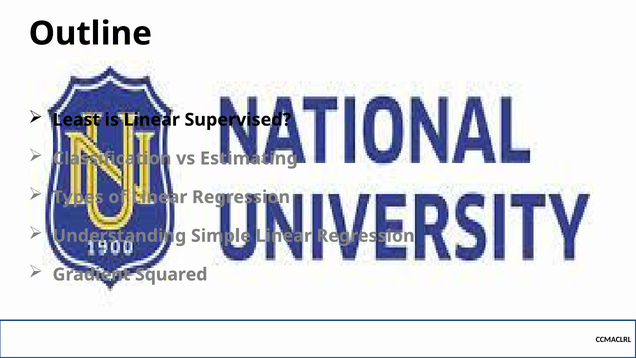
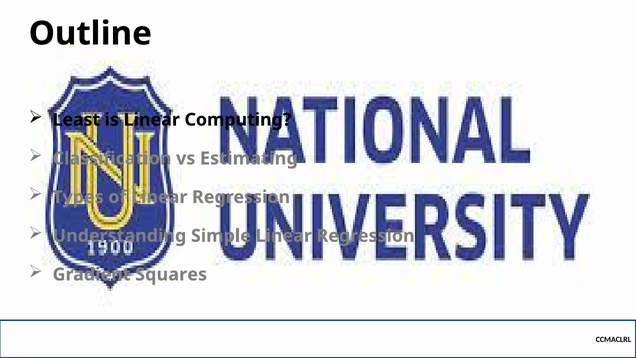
Supervised: Supervised -> Computing
Squared: Squared -> Squares
